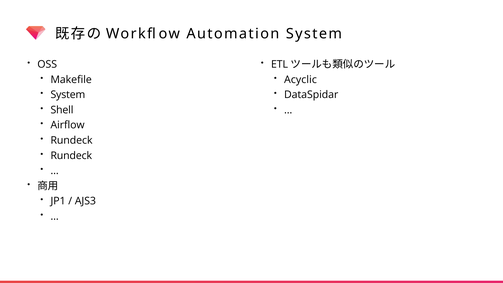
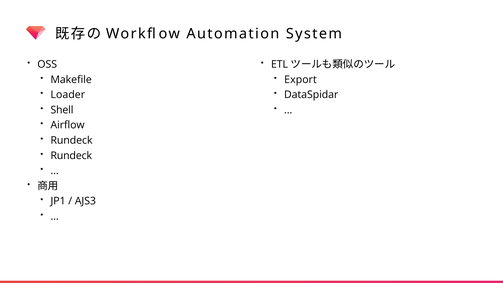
Acyclic: Acyclic -> Export
System at (68, 95): System -> Loader
